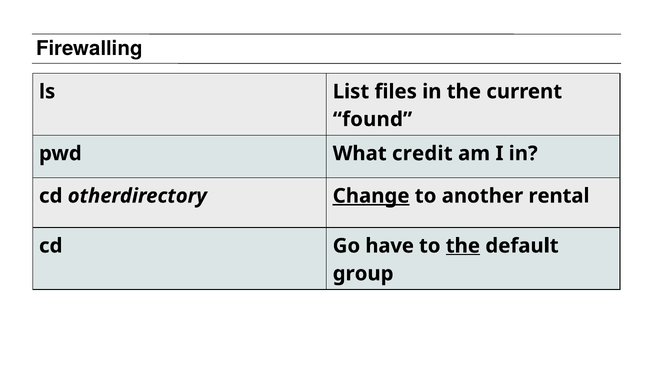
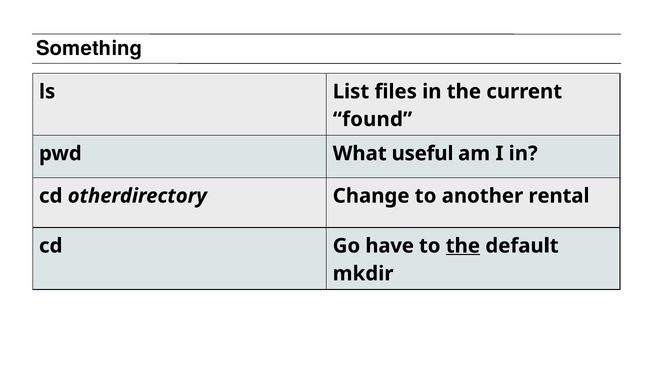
Firewalling: Firewalling -> Something
credit: credit -> useful
Change underline: present -> none
group: group -> mkdir
